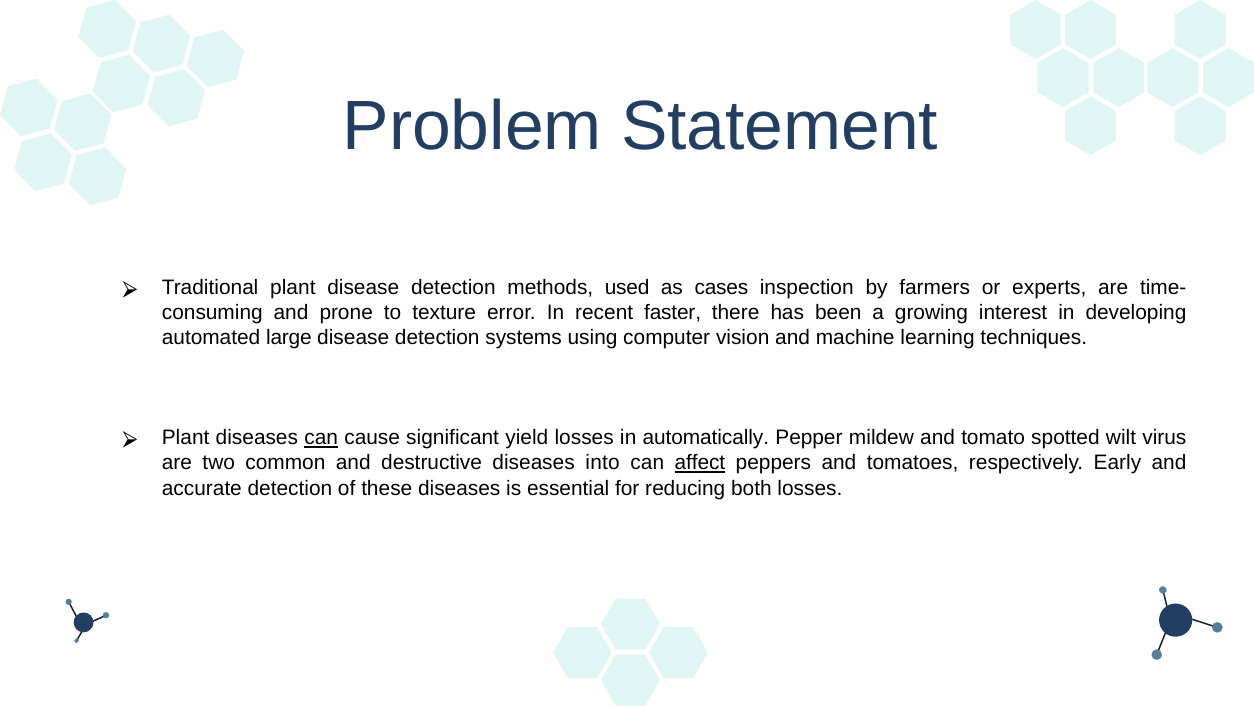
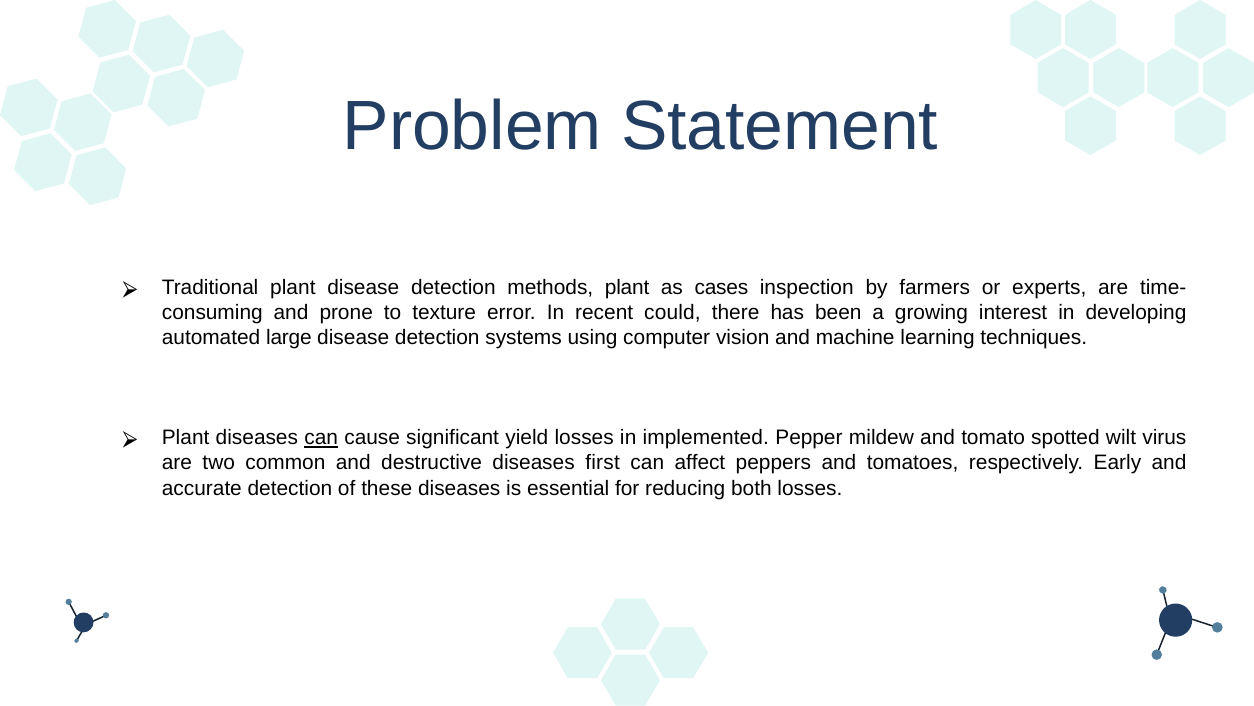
methods used: used -> plant
faster: faster -> could
automatically: automatically -> implemented
into: into -> first
affect underline: present -> none
